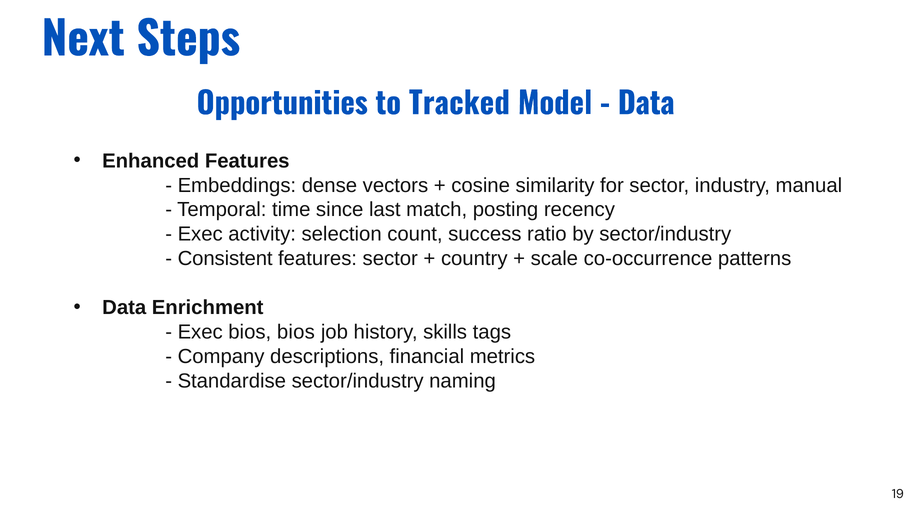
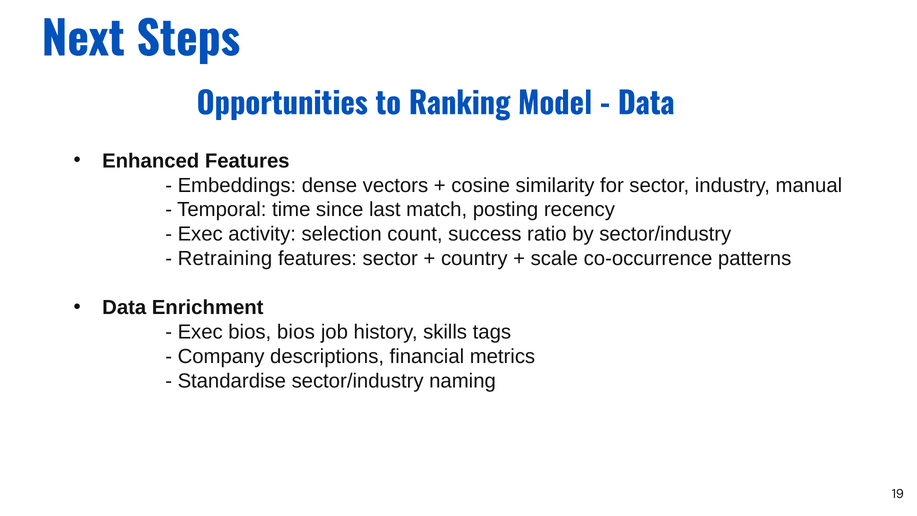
Tracked: Tracked -> Ranking
Consistent: Consistent -> Retraining
